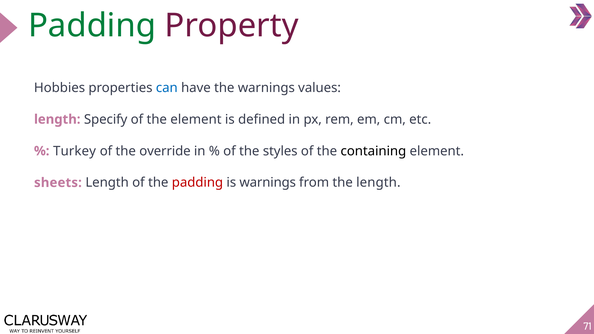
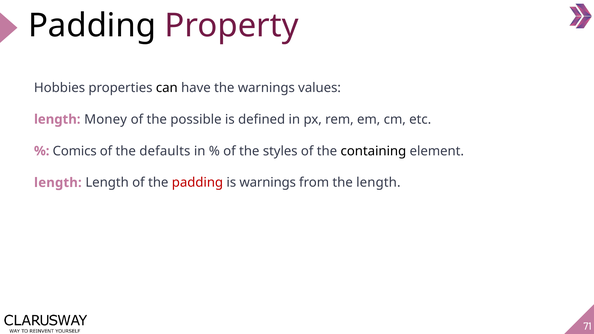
Padding at (92, 26) colour: green -> black
can colour: blue -> black
Specify: Specify -> Money
the element: element -> possible
Turkey: Turkey -> Comics
override: override -> defaults
sheets at (58, 183): sheets -> length
